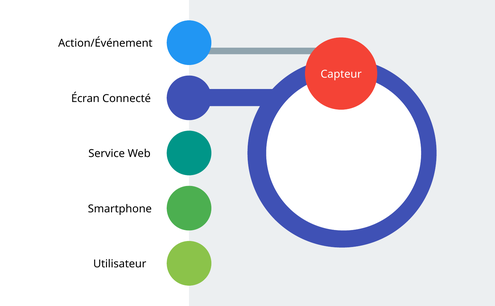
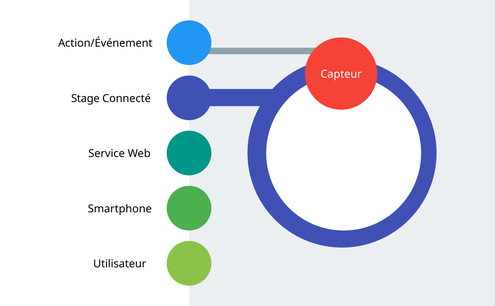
Écran: Écran -> Stage
